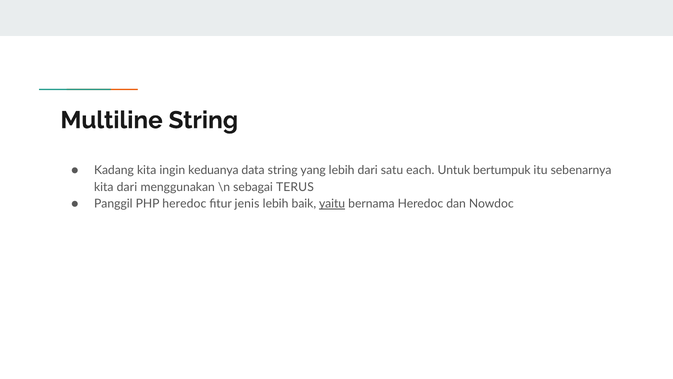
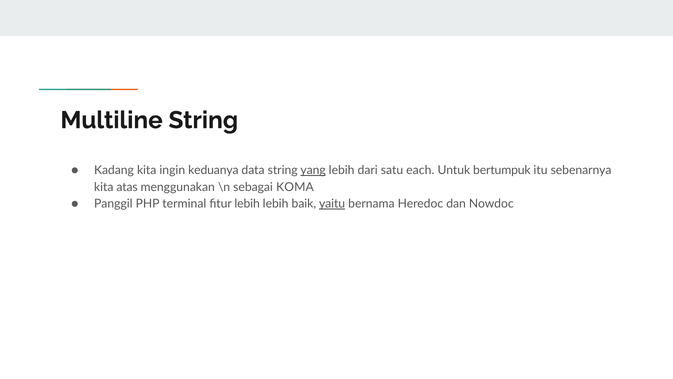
yang underline: none -> present
kita dari: dari -> atas
TERUS: TERUS -> KOMA
PHP heredoc: heredoc -> terminal
fitur jenis: jenis -> lebih
